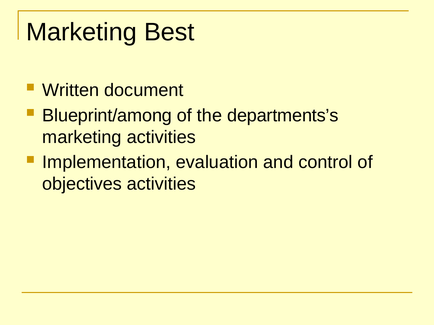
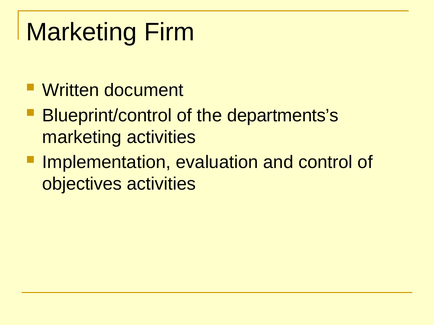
Best: Best -> Firm
Blueprint/among: Blueprint/among -> Blueprint/control
